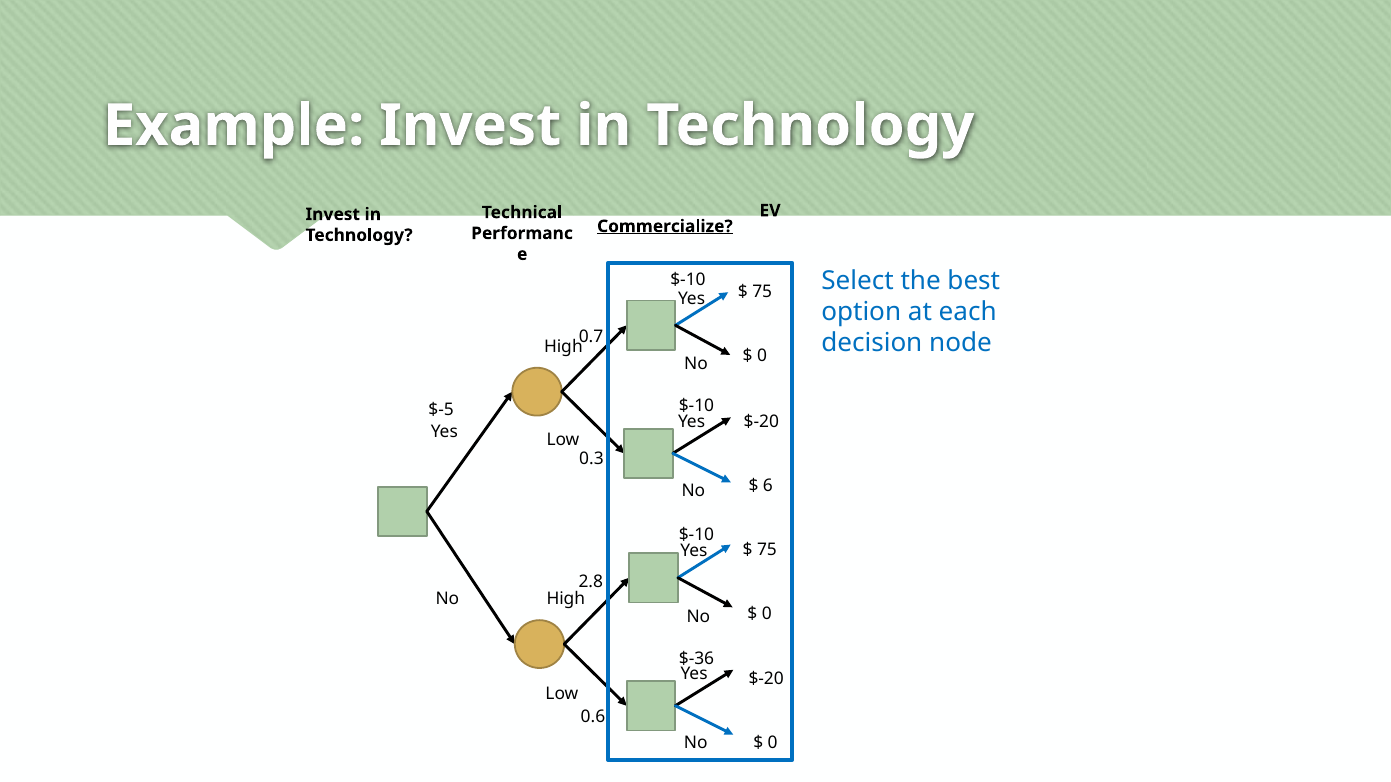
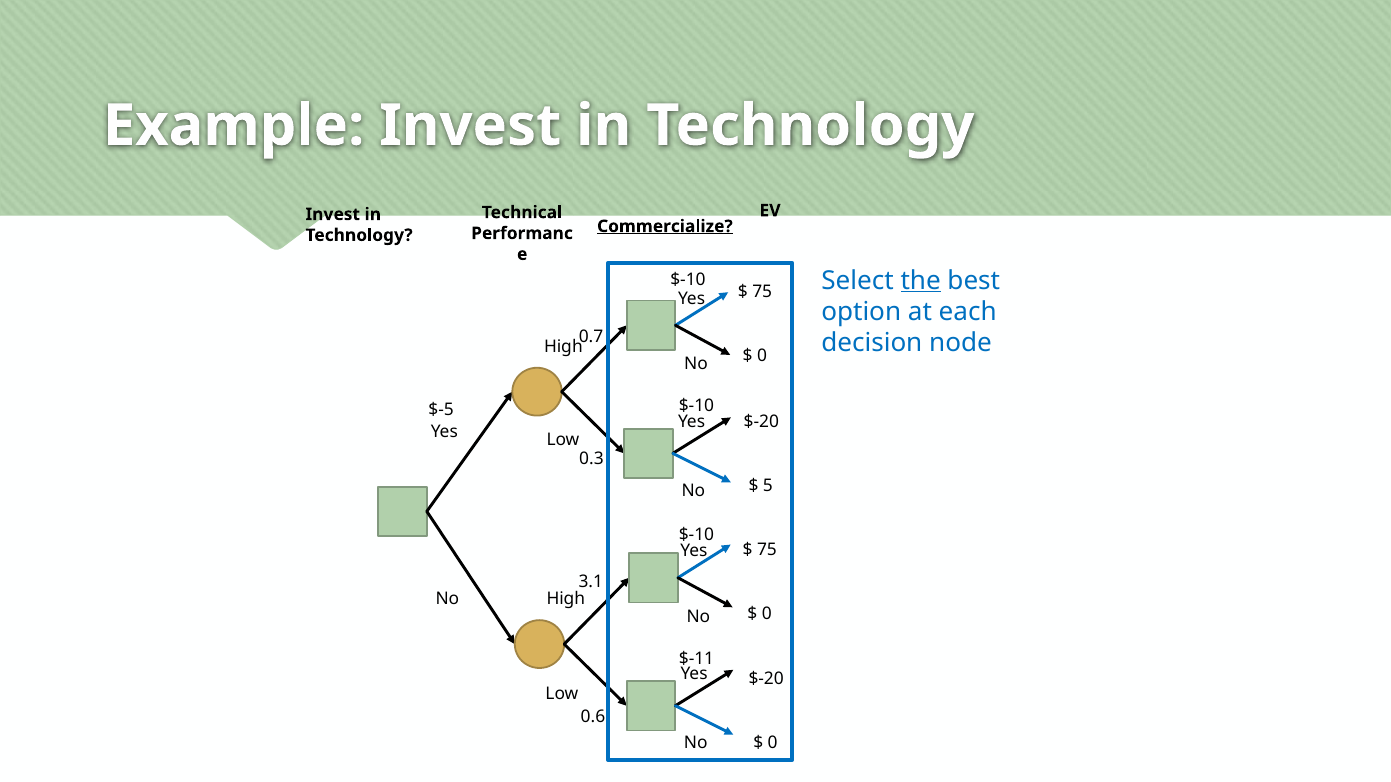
the underline: none -> present
6: 6 -> 5
2.8: 2.8 -> 3.1
$-36: $-36 -> $-11
